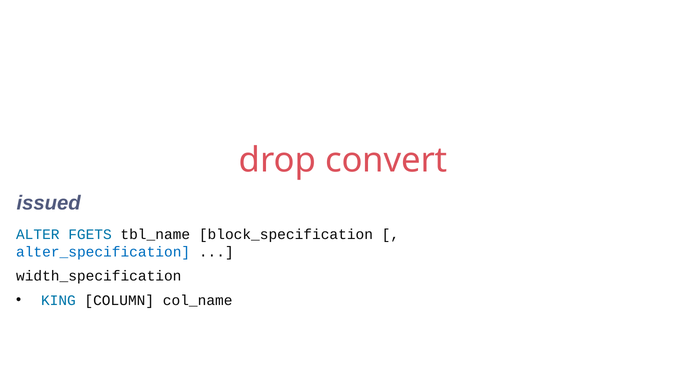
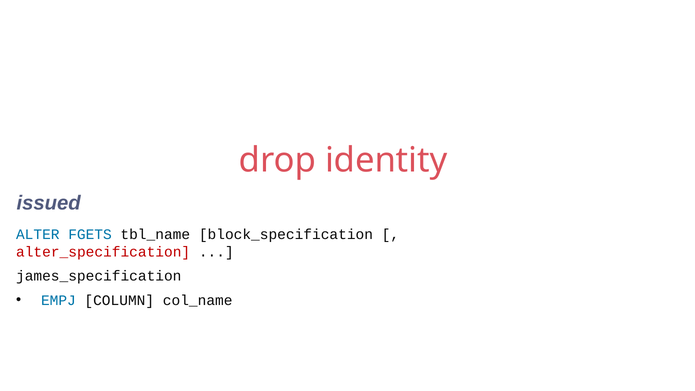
convert: convert -> identity
alter_specification colour: blue -> red
width_specification: width_specification -> james_specification
KING: KING -> EMPJ
